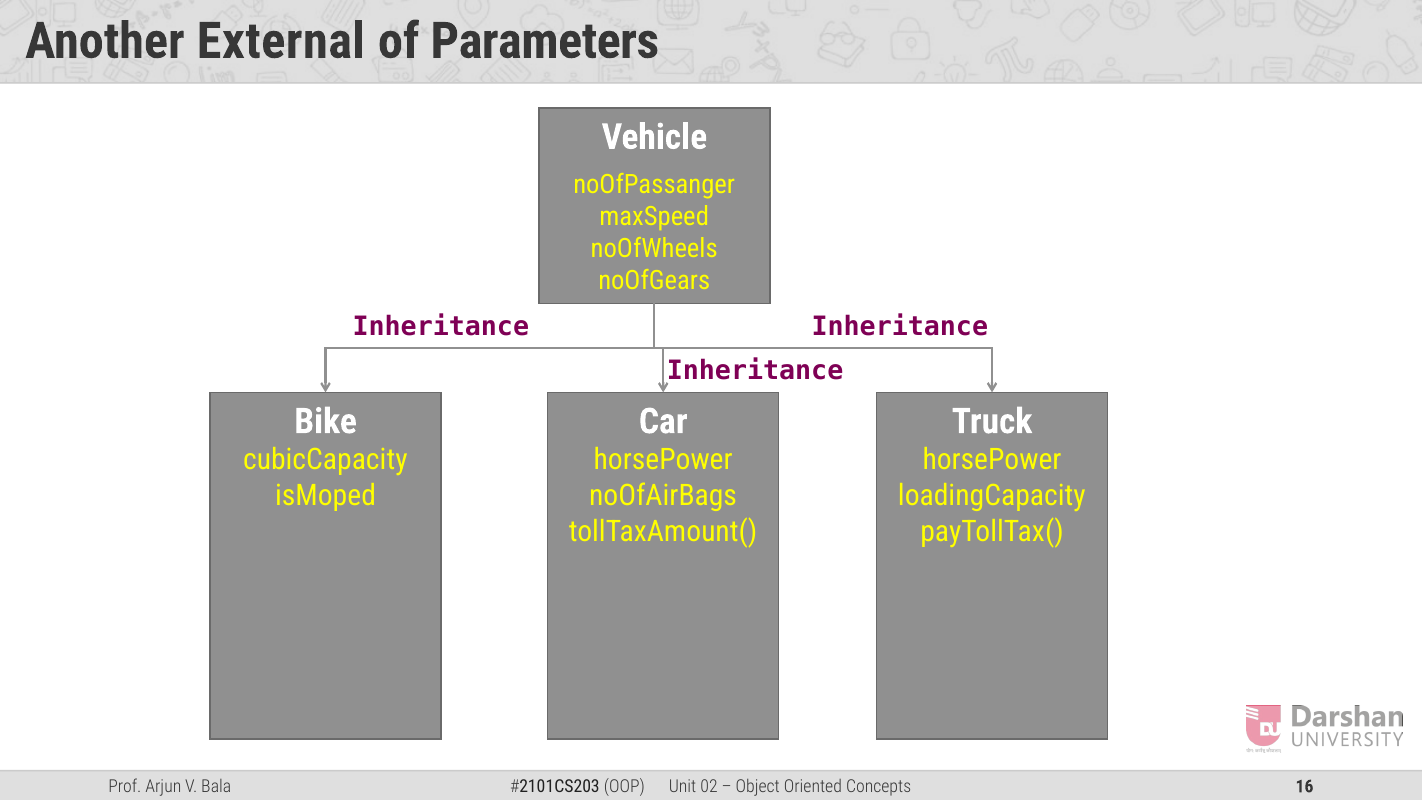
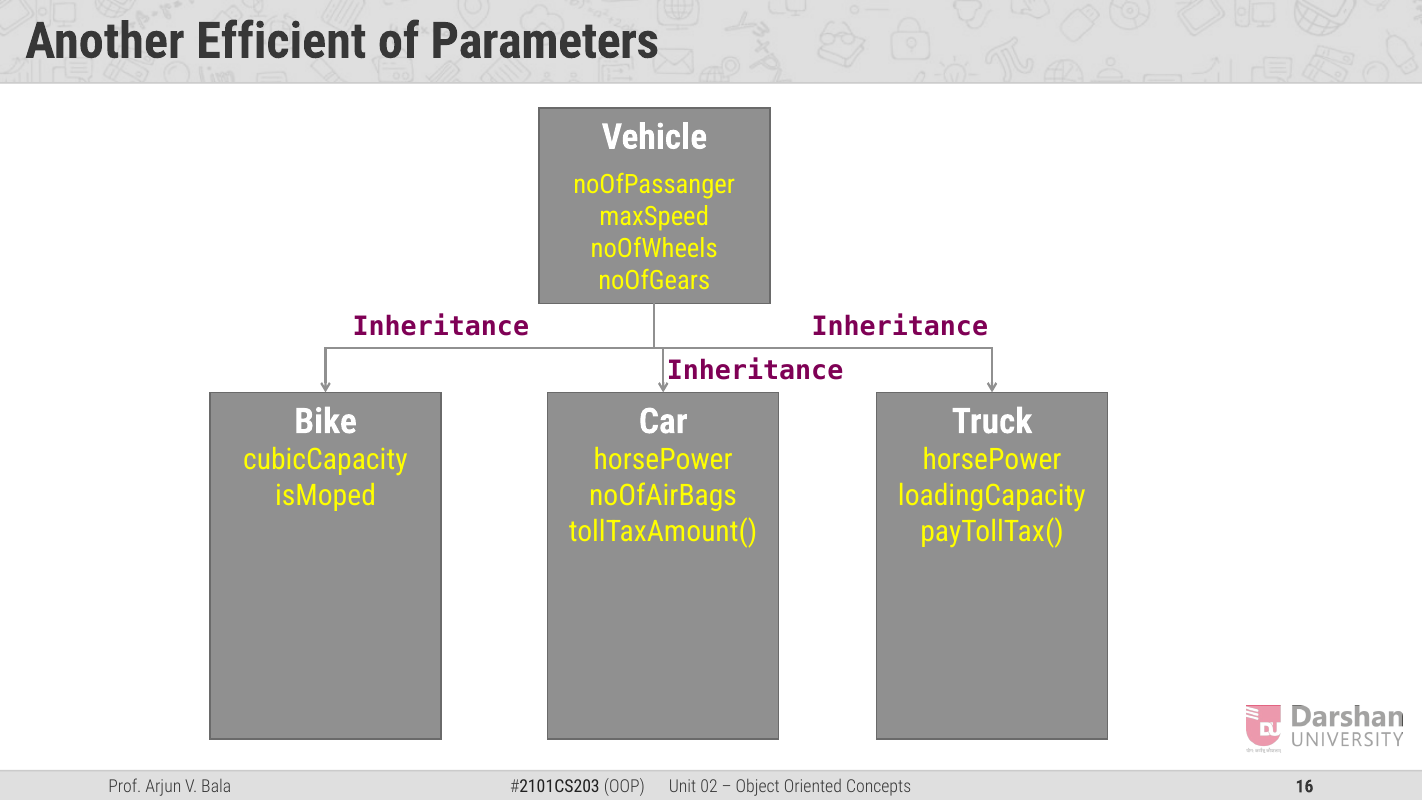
External: External -> Efficient
